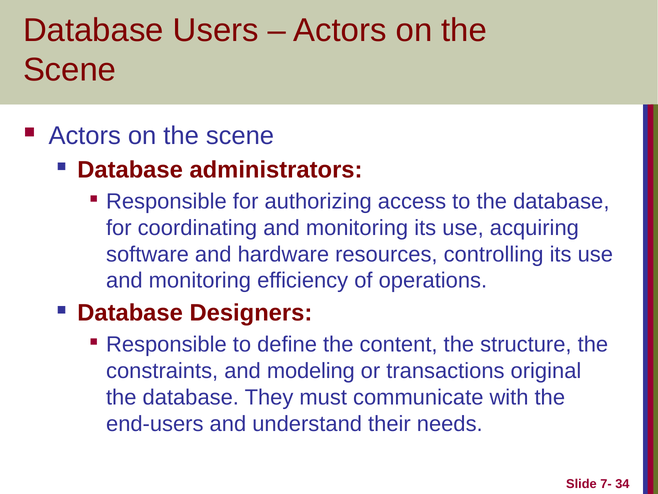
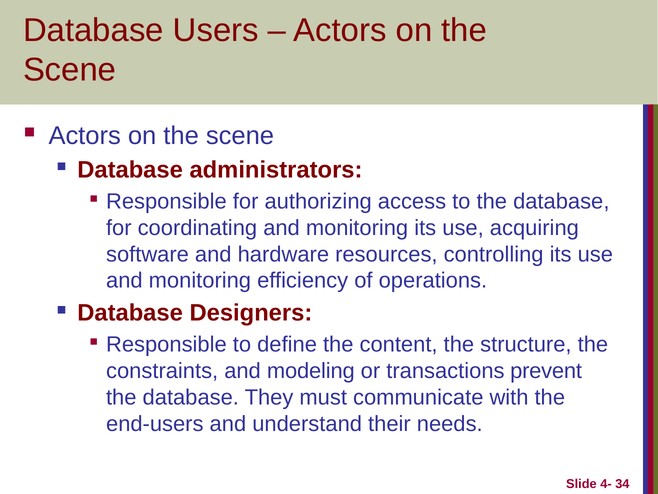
original: original -> prevent
7-: 7- -> 4-
